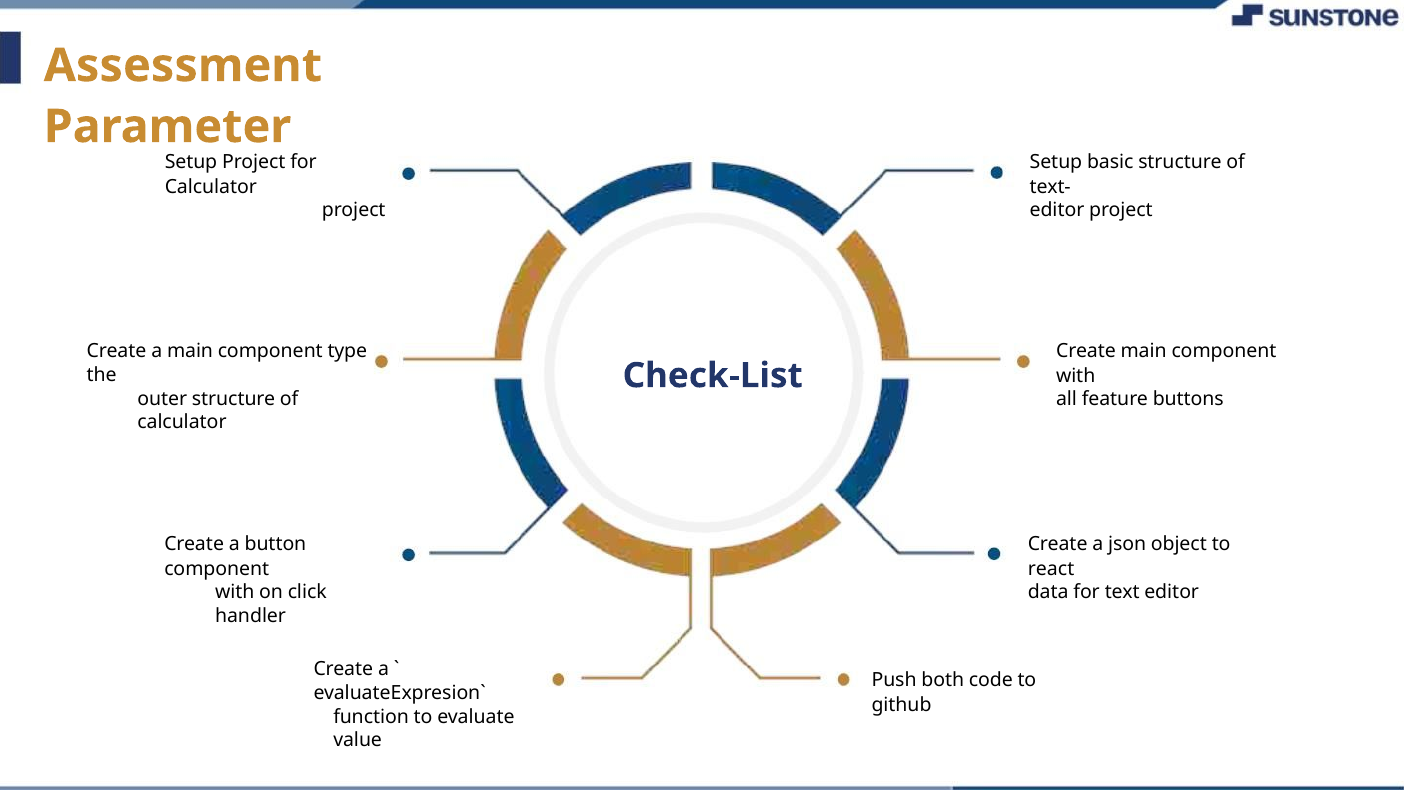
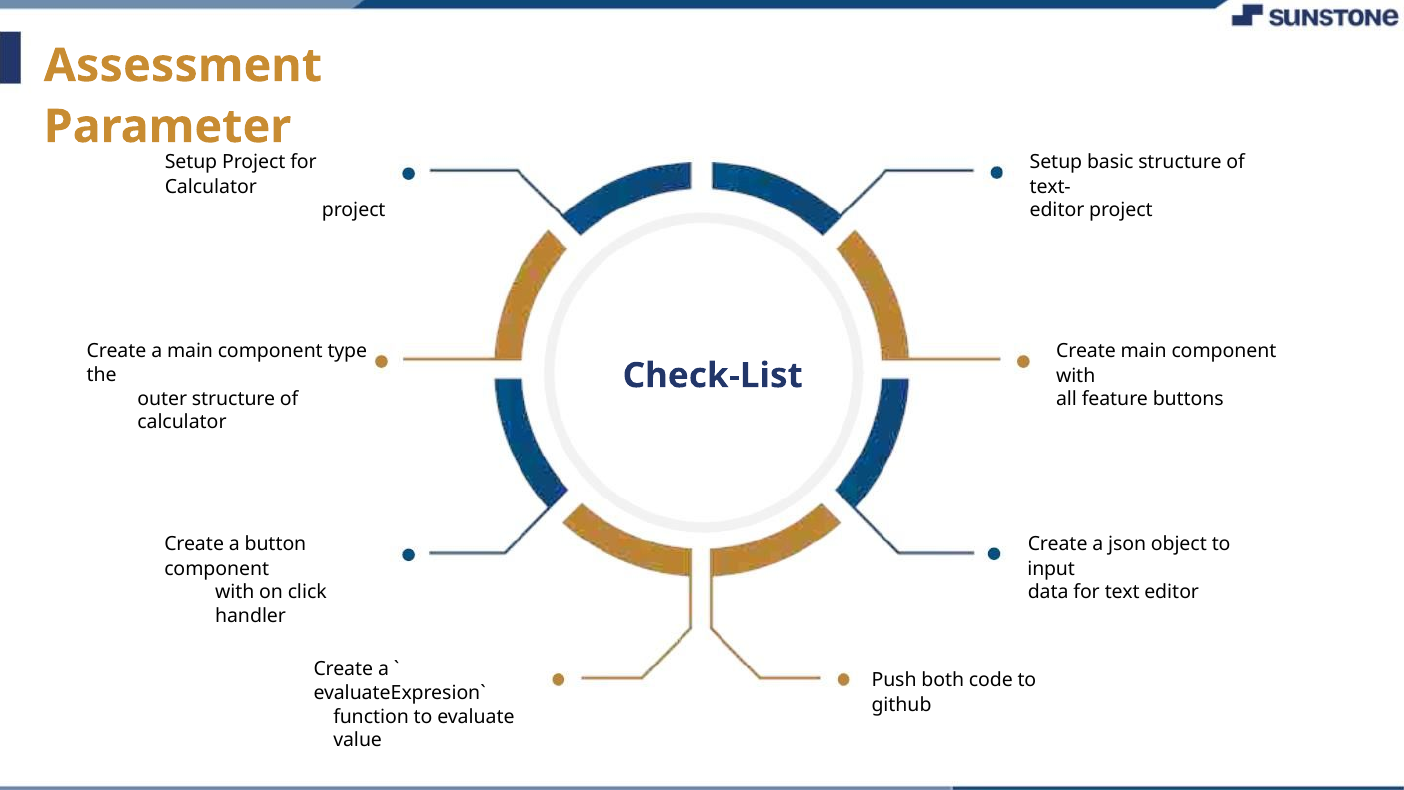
react: react -> input
